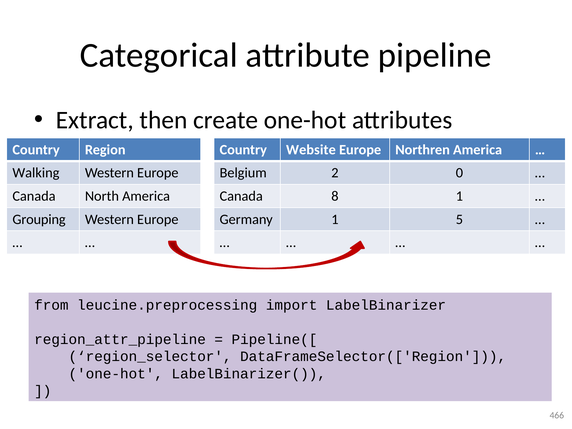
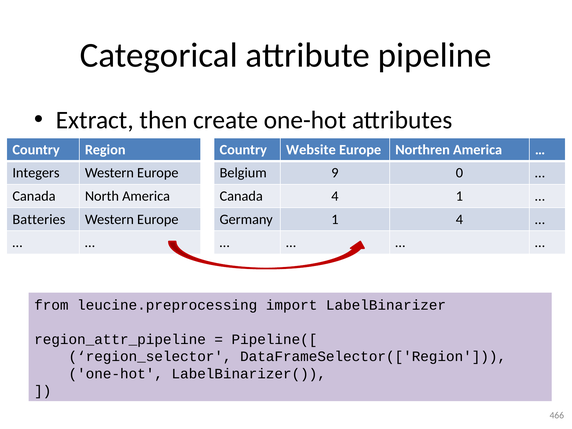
Walking: Walking -> Integers
2: 2 -> 9
Canada 8: 8 -> 4
Grouping: Grouping -> Batteries
1 5: 5 -> 4
